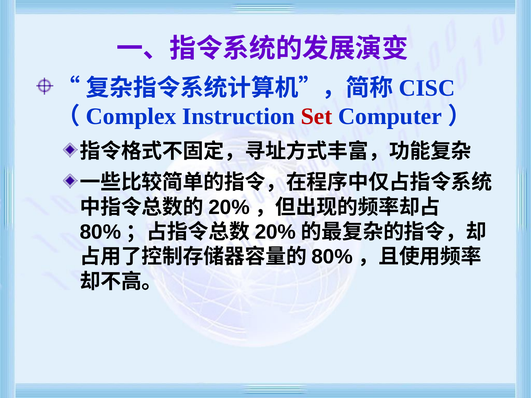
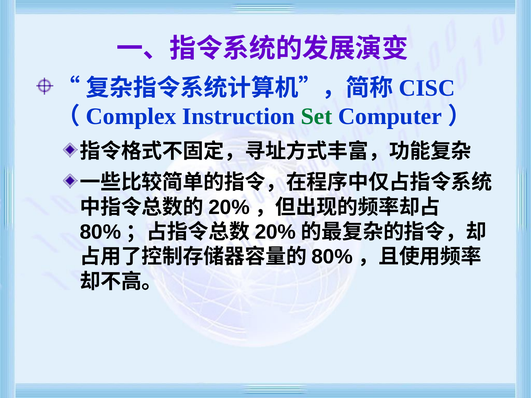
Set colour: red -> green
